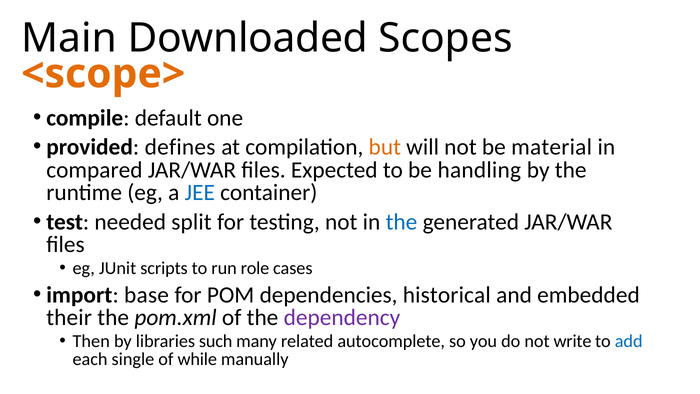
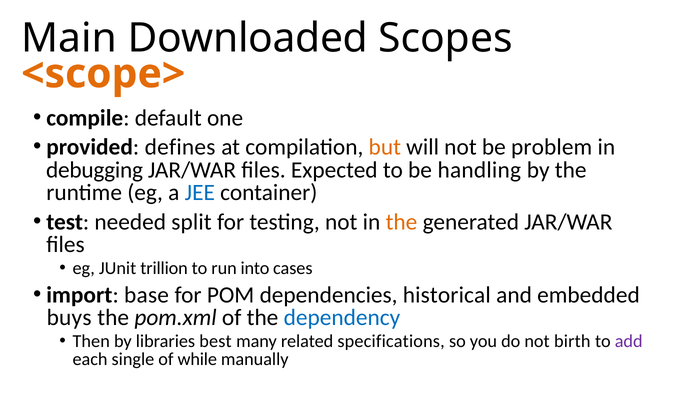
material: material -> problem
compared: compared -> debugging
the at (401, 222) colour: blue -> orange
scripts: scripts -> trillion
role: role -> into
their: their -> buys
dependency colour: purple -> blue
such: such -> best
autocomplete: autocomplete -> specifications
write: write -> birth
add colour: blue -> purple
